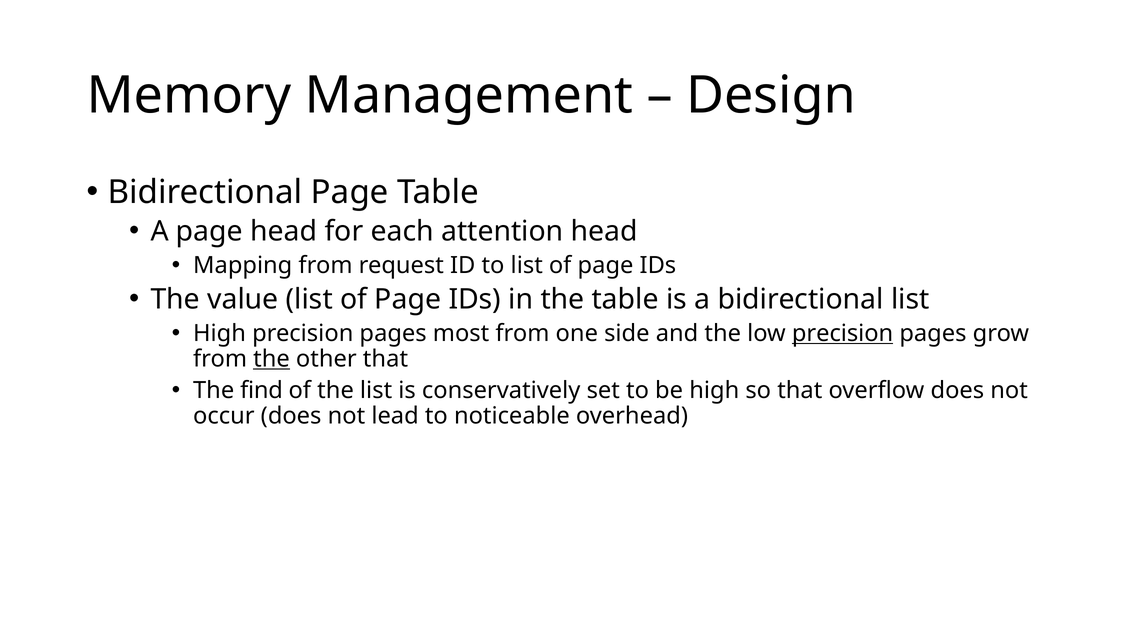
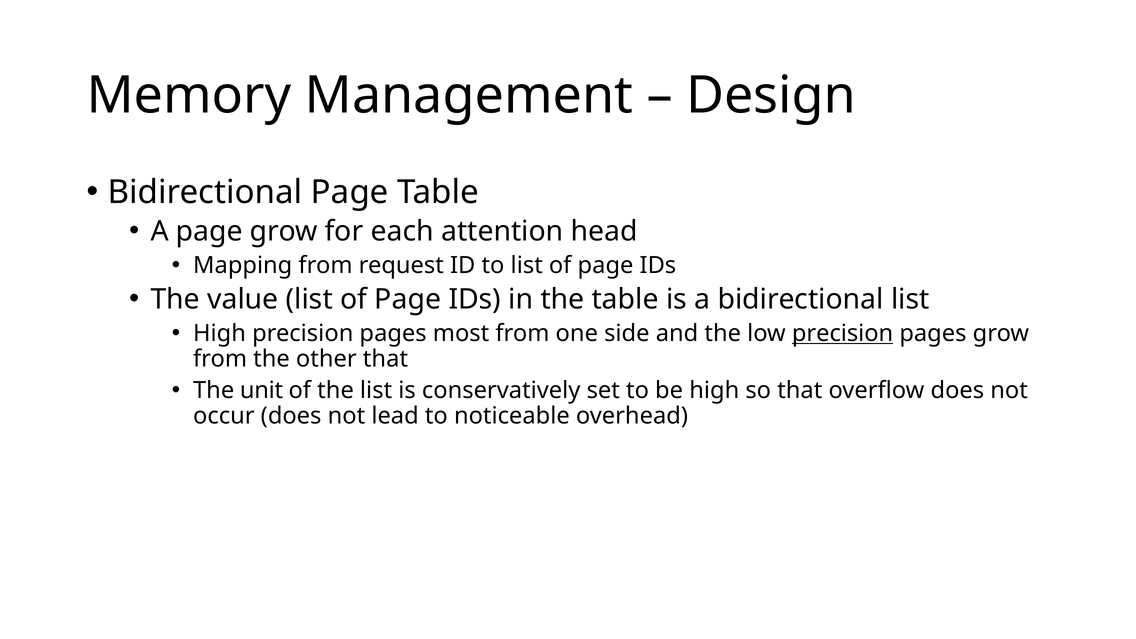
page head: head -> grow
the at (272, 359) underline: present -> none
find: find -> unit
